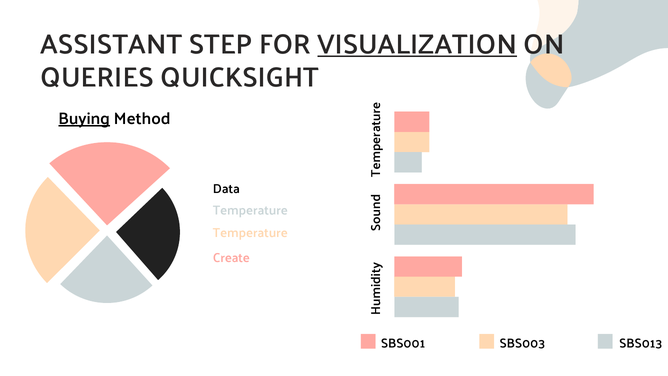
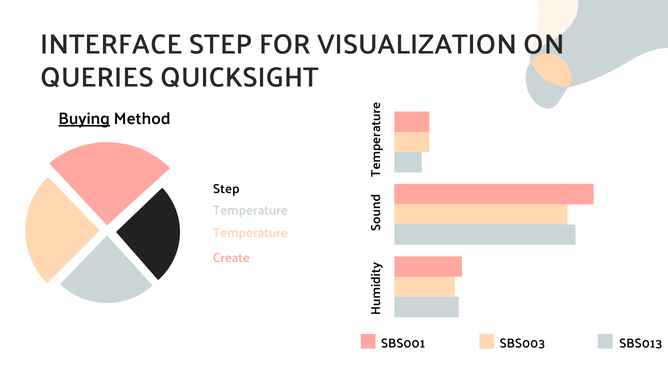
ASSISTANT: ASSISTANT -> INTERFACE
VISUALIZATION underline: present -> none
Data at (226, 189): Data -> Step
